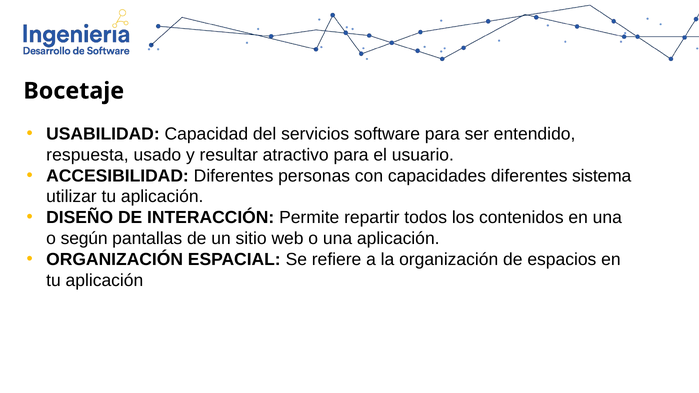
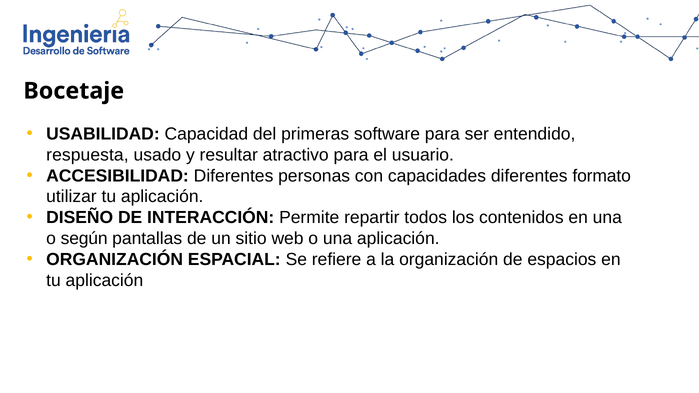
servicios: servicios -> primeras
sistema: sistema -> formato
